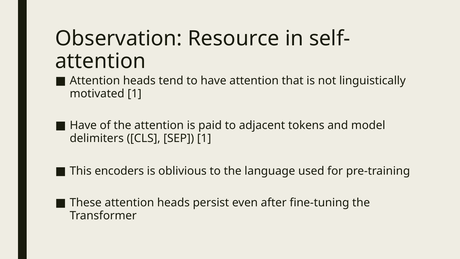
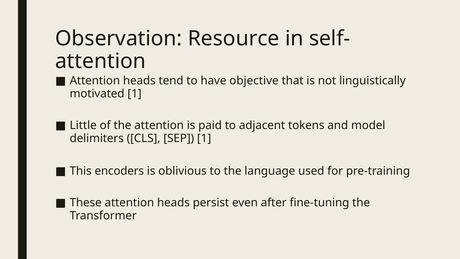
have attention: attention -> objective
Have at (83, 125): Have -> Little
